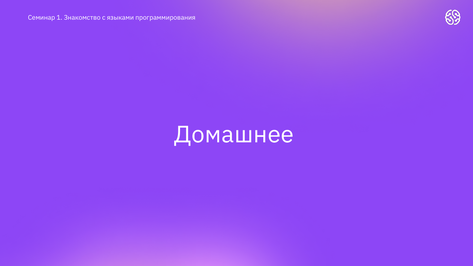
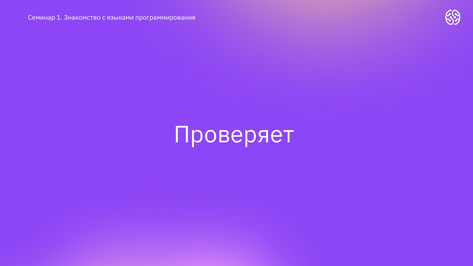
Домашнее: Домашнее -> Проверяет
